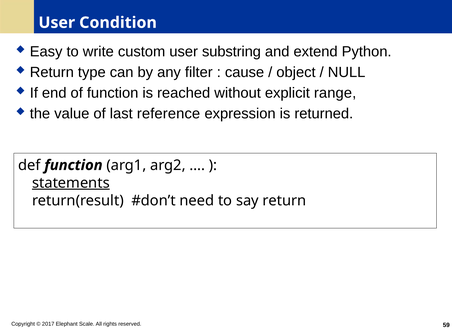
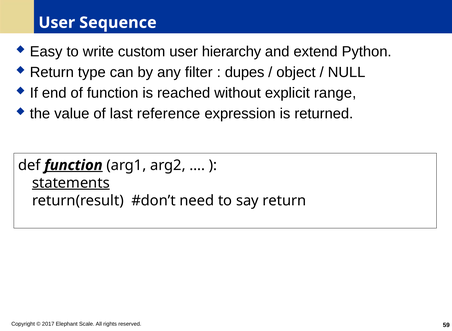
Condition: Condition -> Sequence
substring: substring -> hierarchy
cause: cause -> dupes
function at (73, 165) underline: none -> present
